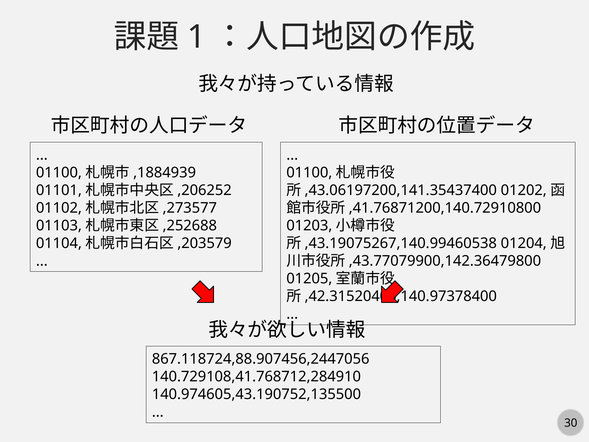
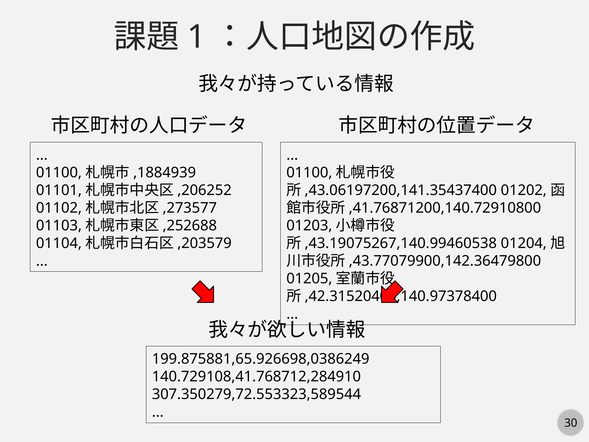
867.118724,88.907456,2447056: 867.118724,88.907456,2447056 -> 199.875881,65.926698,0386249
140.974605,43.190752,135500: 140.974605,43.190752,135500 -> 307.350279,72.553323,589544
